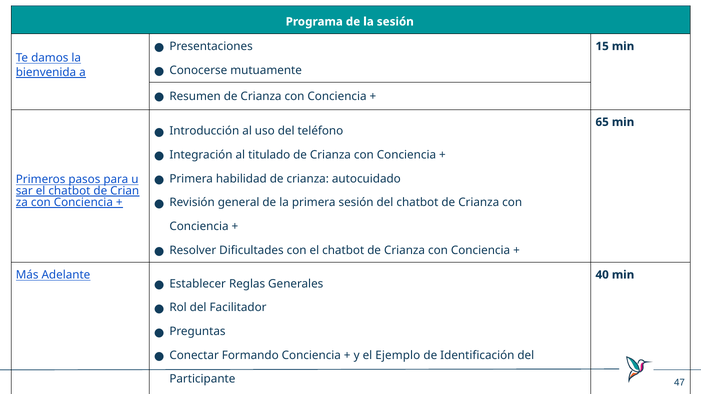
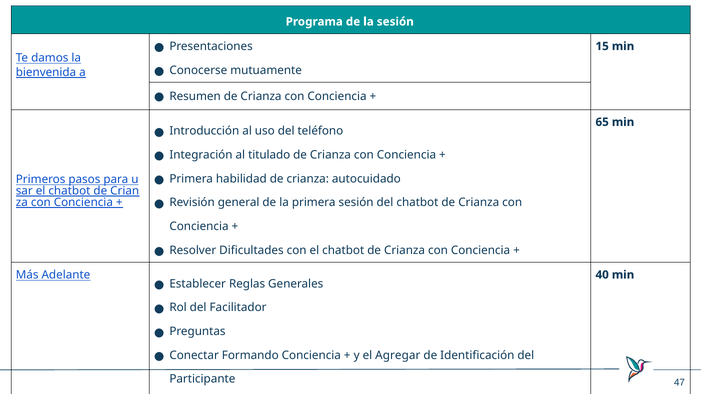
Ejemplo: Ejemplo -> Agregar
